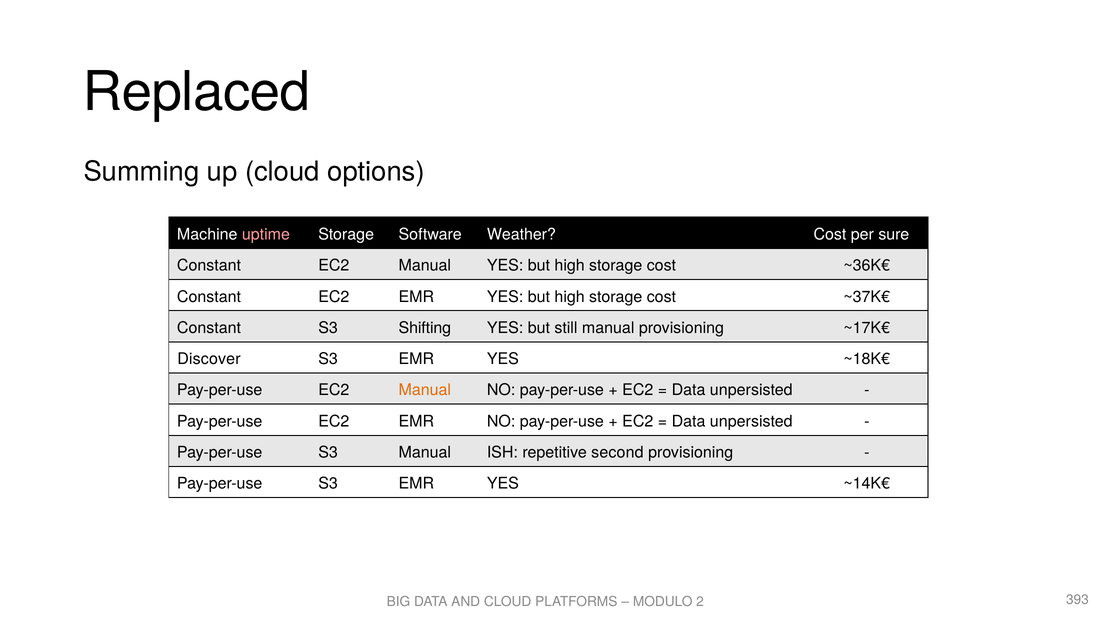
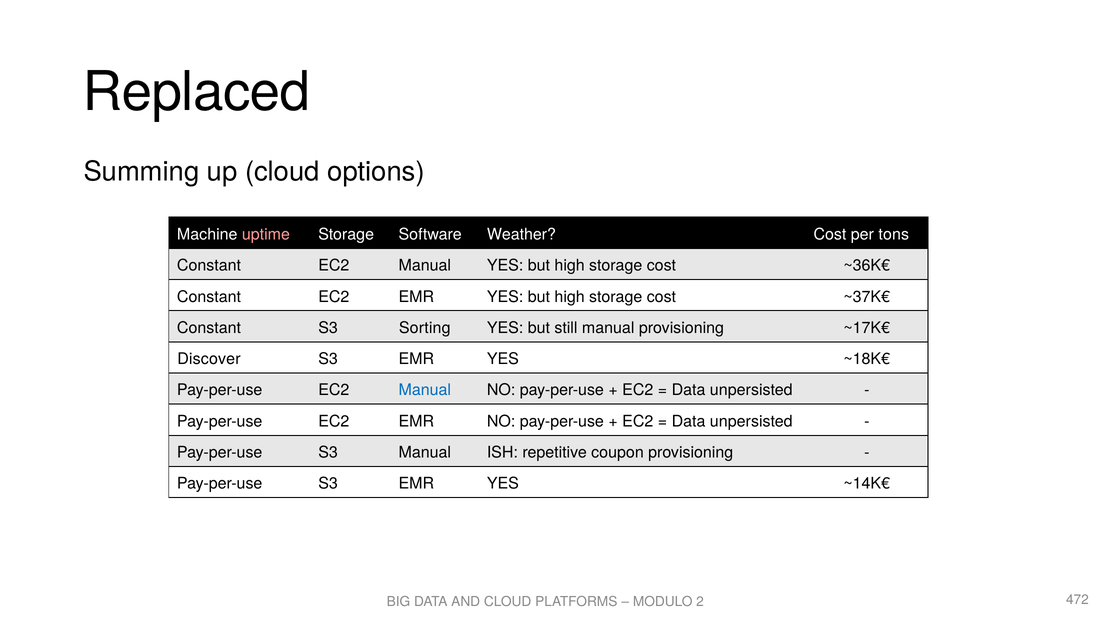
sure: sure -> tons
Shifting: Shifting -> Sorting
Manual at (425, 390) colour: orange -> blue
second: second -> coupon
393: 393 -> 472
